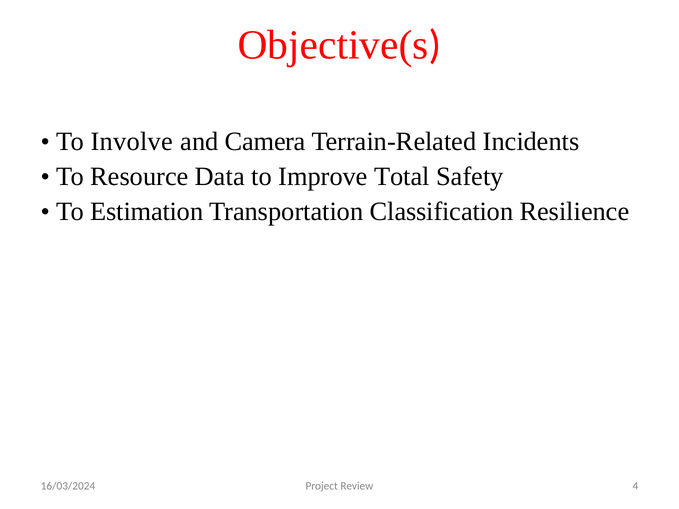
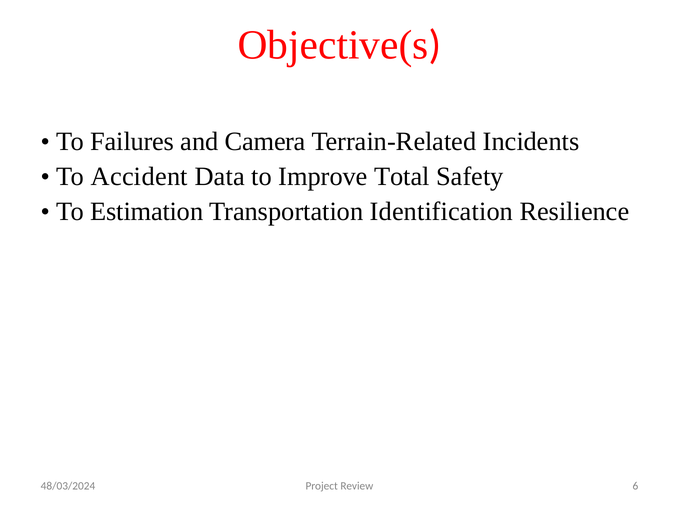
Involve: Involve -> Failures
Resource: Resource -> Accident
Classification: Classification -> Identification
16/03/2024: 16/03/2024 -> 48/03/2024
4: 4 -> 6
